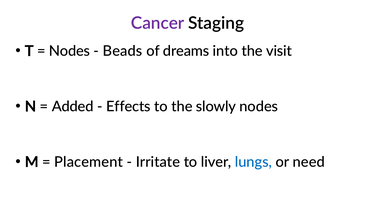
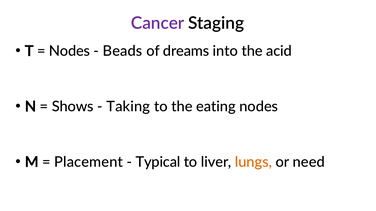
visit: visit -> acid
Added: Added -> Shows
Effects: Effects -> Taking
slowly: slowly -> eating
Irritate: Irritate -> Typical
lungs colour: blue -> orange
